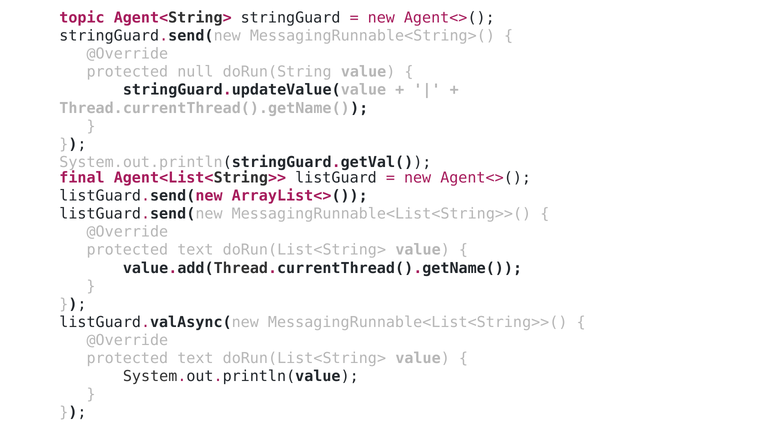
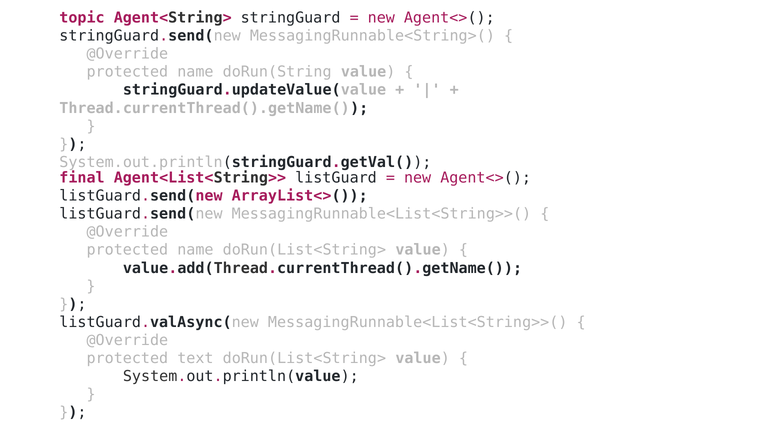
null at (195, 72): null -> name
text at (195, 250): text -> name
